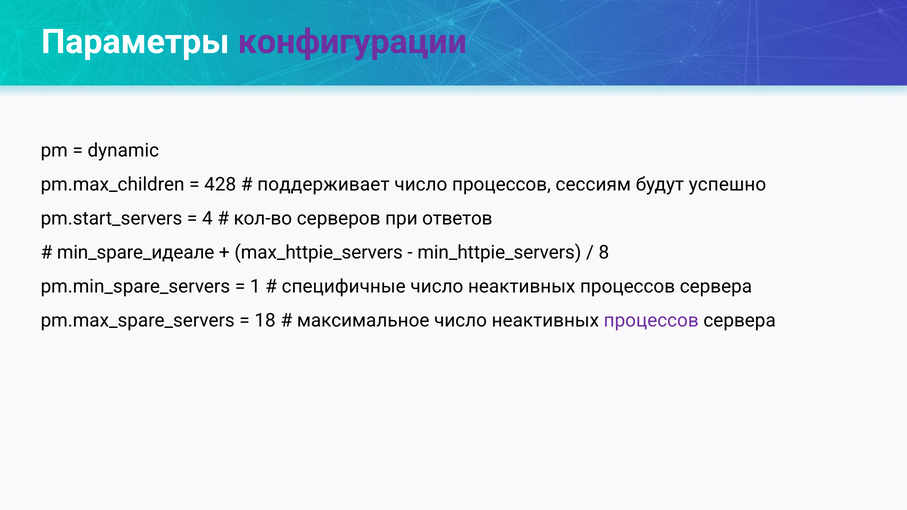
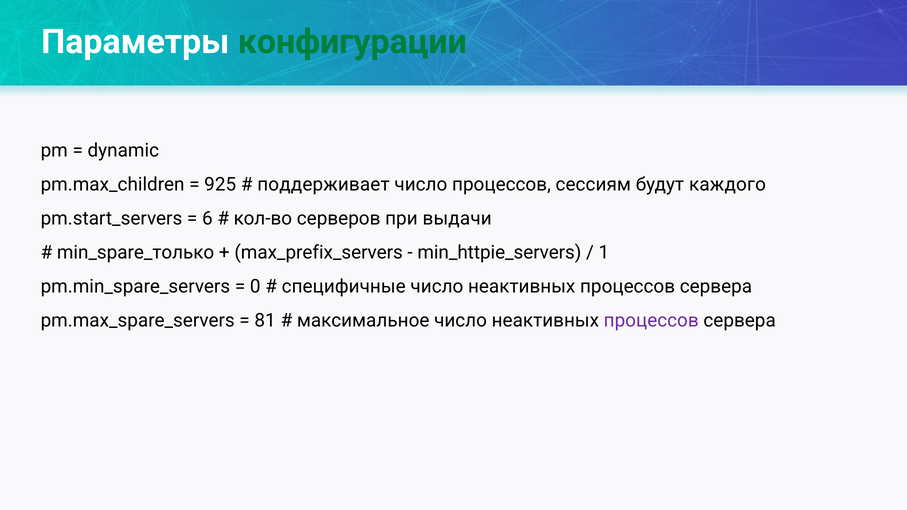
конфигурации colour: purple -> green
428: 428 -> 925
успешно: успешно -> каждого
4: 4 -> 6
ответов: ответов -> выдачи
min_spare_идеале: min_spare_идеале -> min_spare_только
max_httpie_servers: max_httpie_servers -> max_prefix_servers
8: 8 -> 1
1: 1 -> 0
18: 18 -> 81
